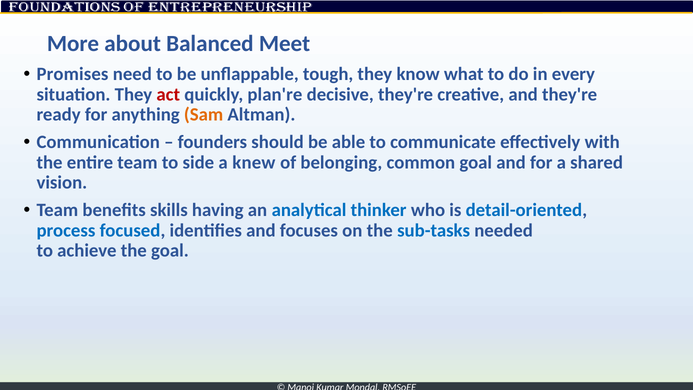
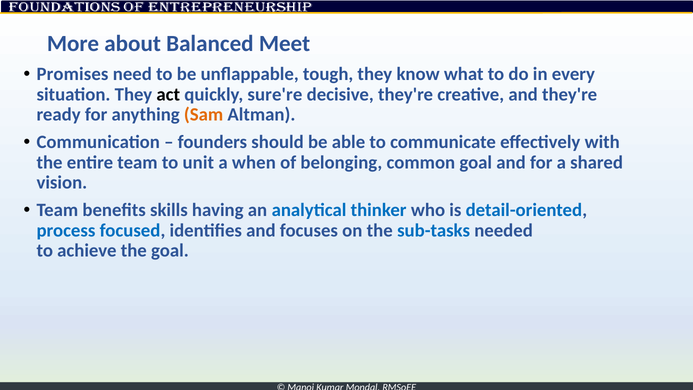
act colour: red -> black
plan're: plan're -> sure're
side: side -> unit
knew: knew -> when
